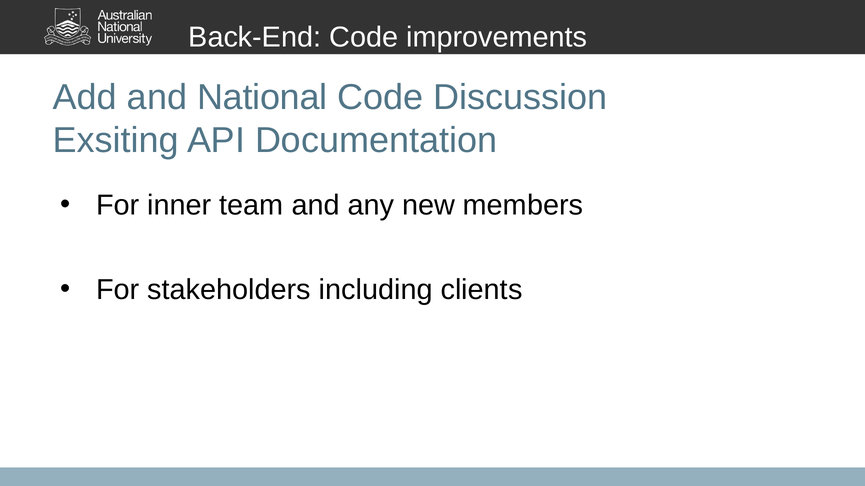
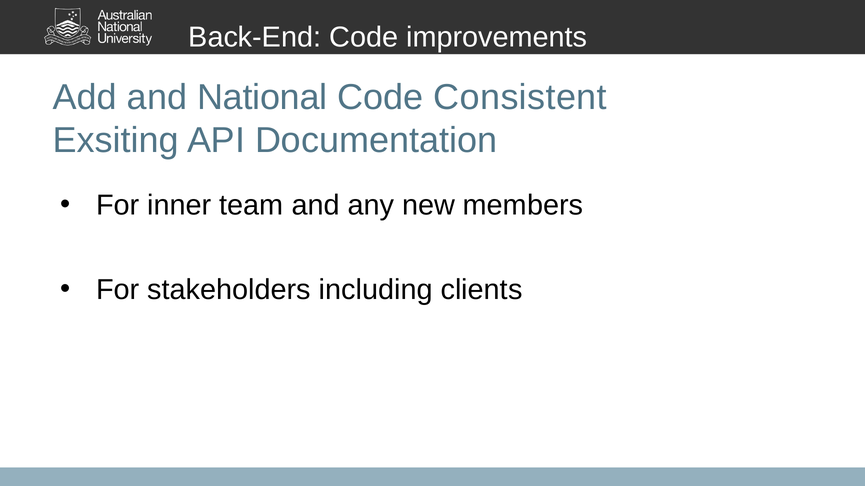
Discussion: Discussion -> Consistent
